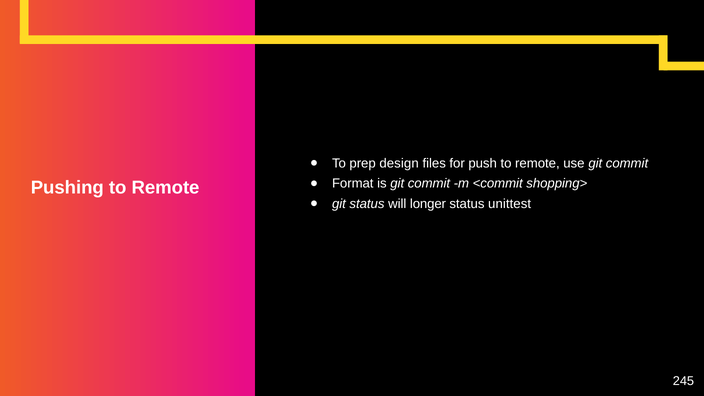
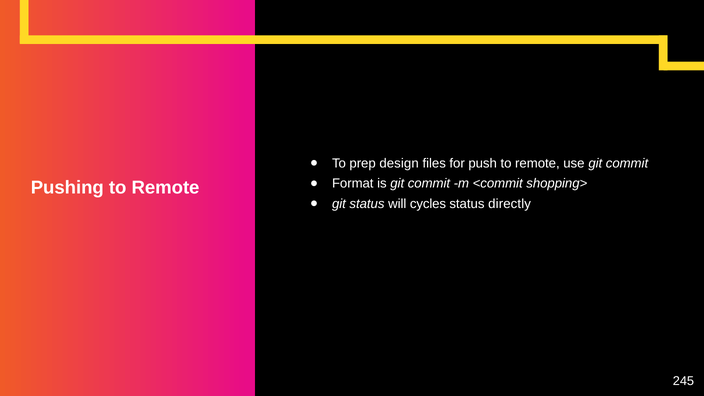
longer: longer -> cycles
unittest: unittest -> directly
